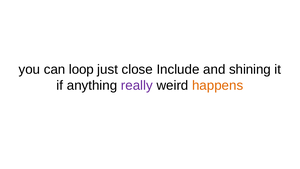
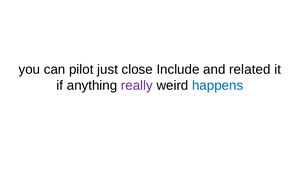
loop: loop -> pilot
shining: shining -> related
happens colour: orange -> blue
